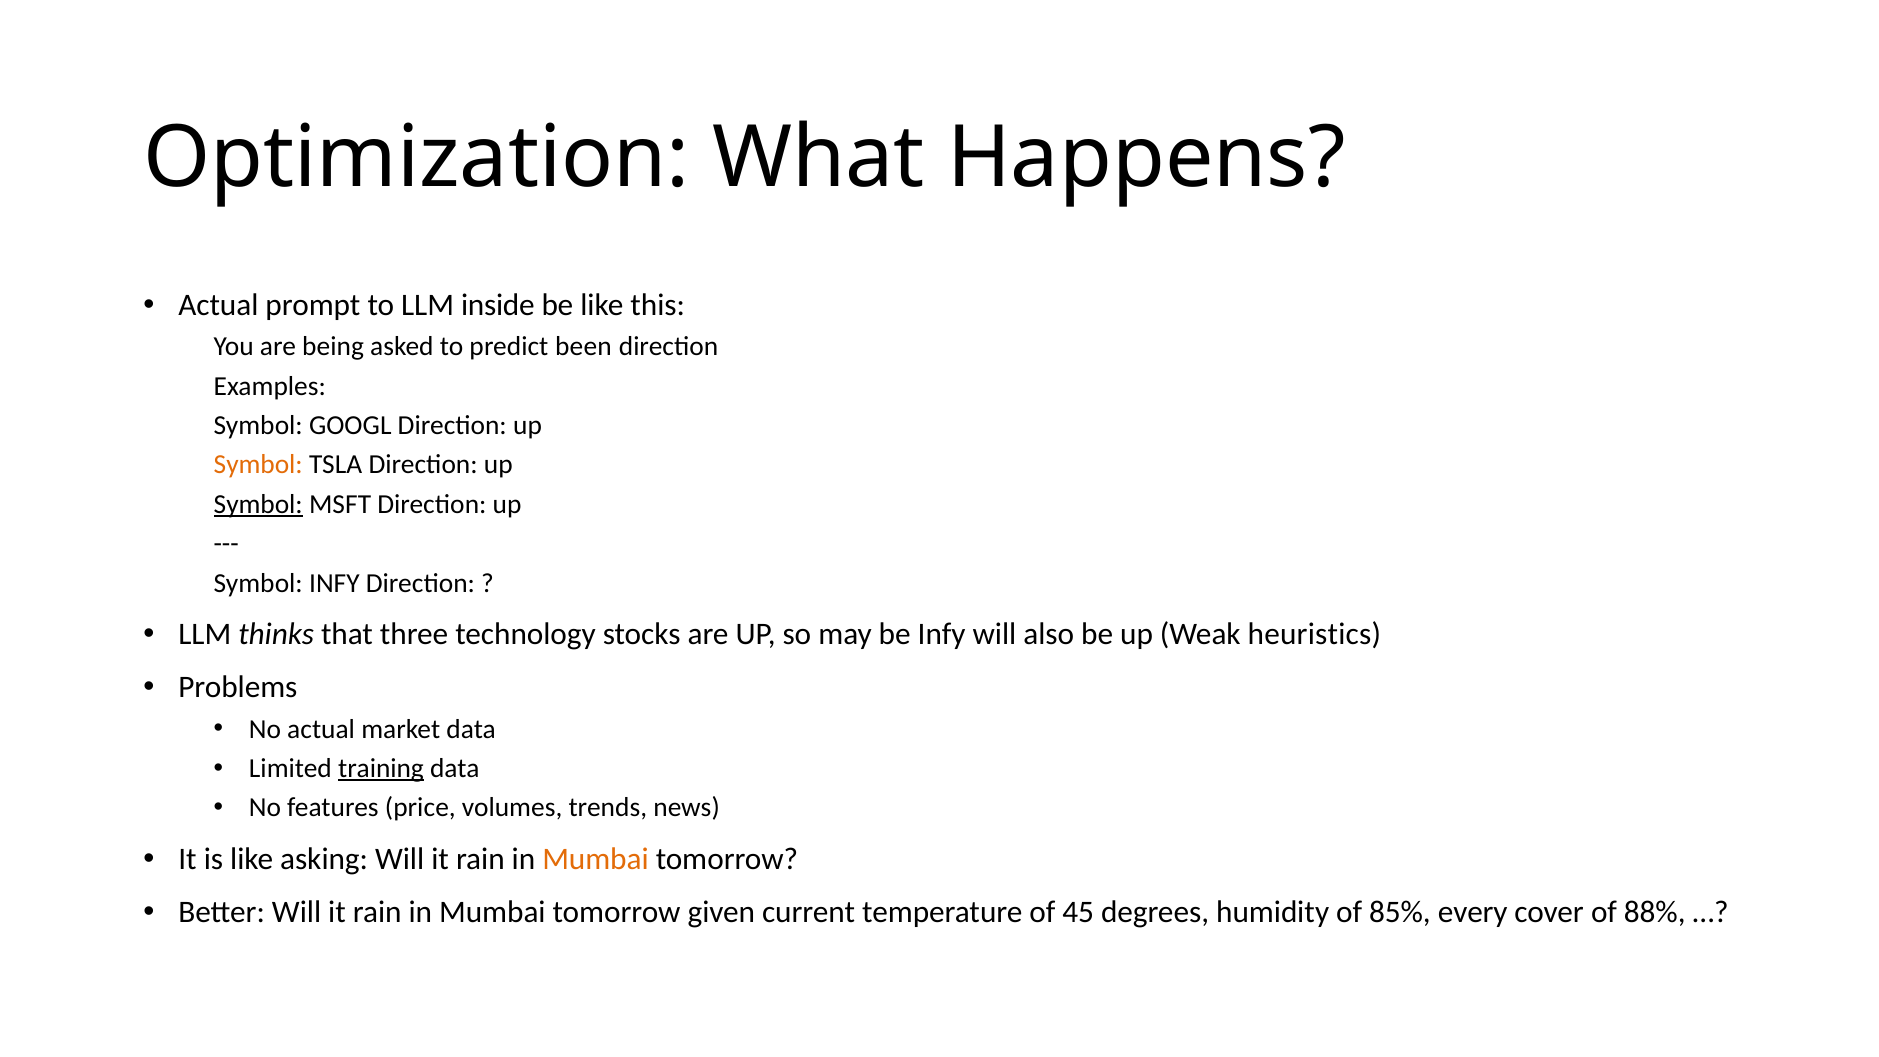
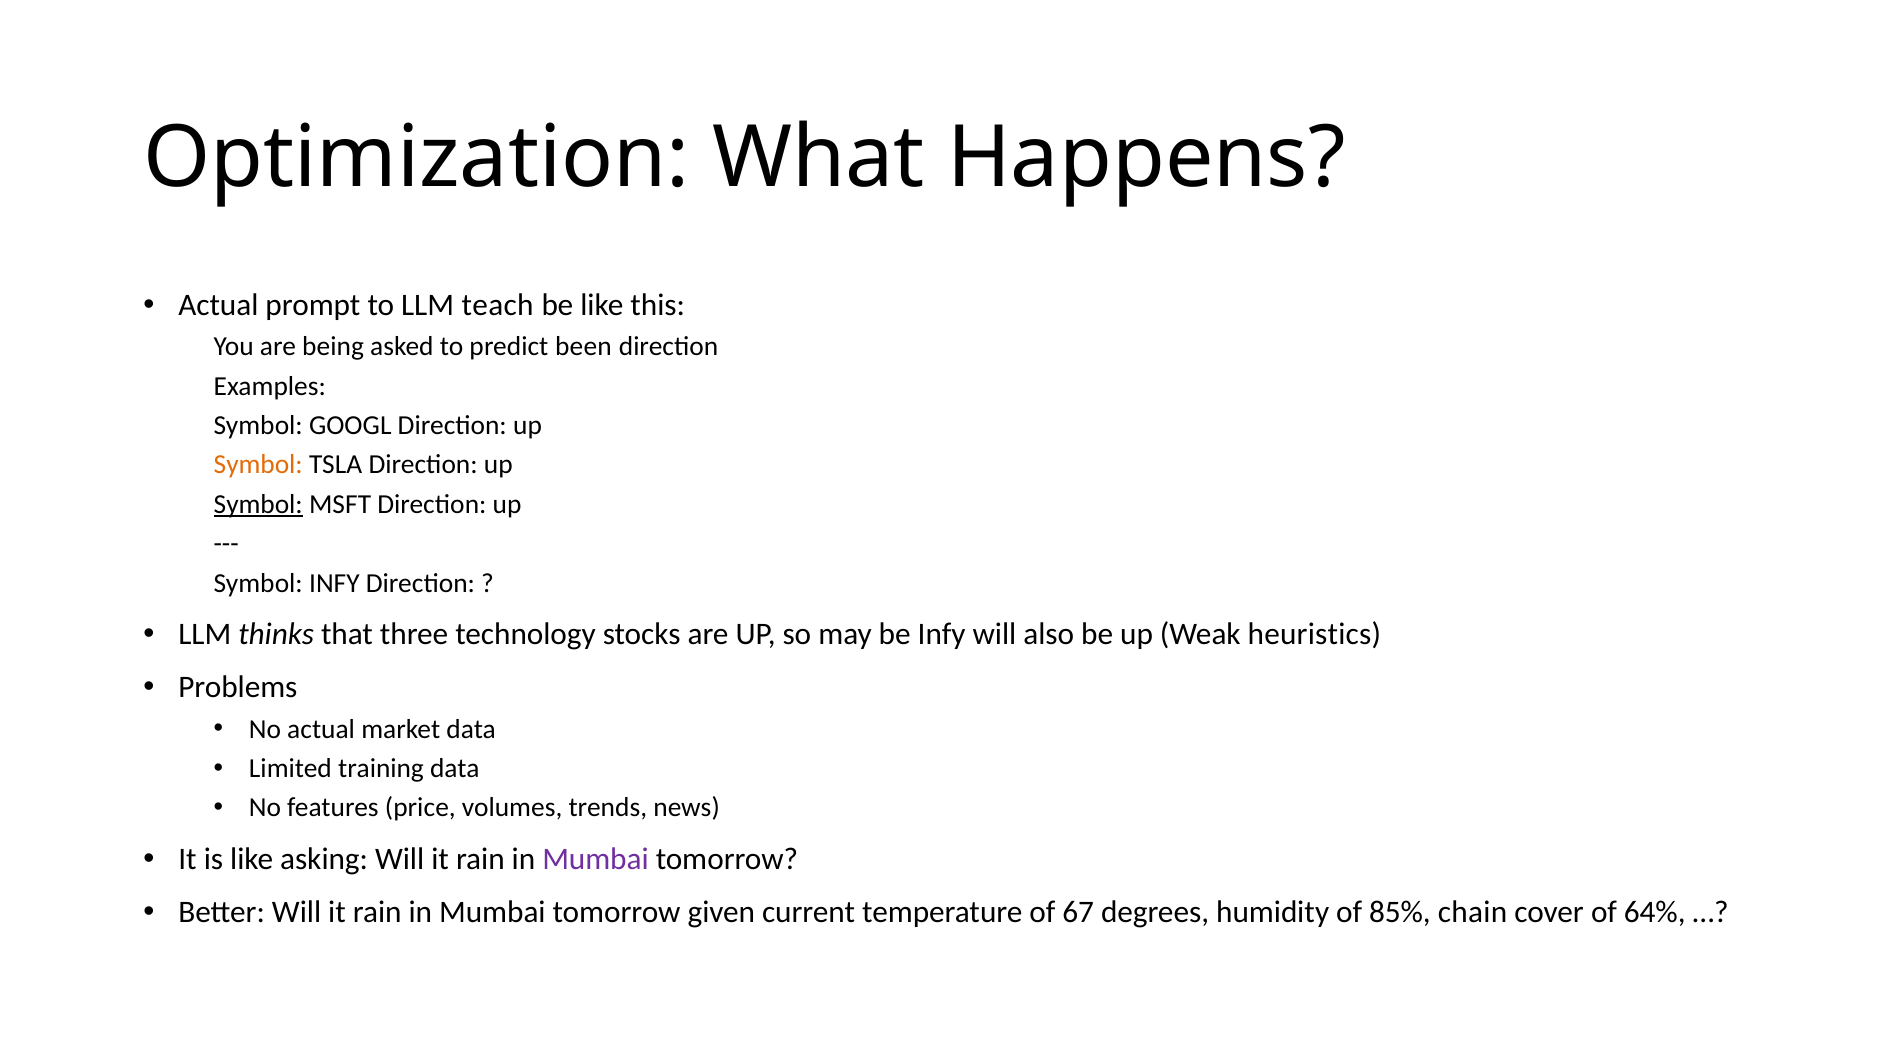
inside: inside -> teach
training underline: present -> none
Mumbai at (595, 859) colour: orange -> purple
45: 45 -> 67
every: every -> chain
88%: 88% -> 64%
